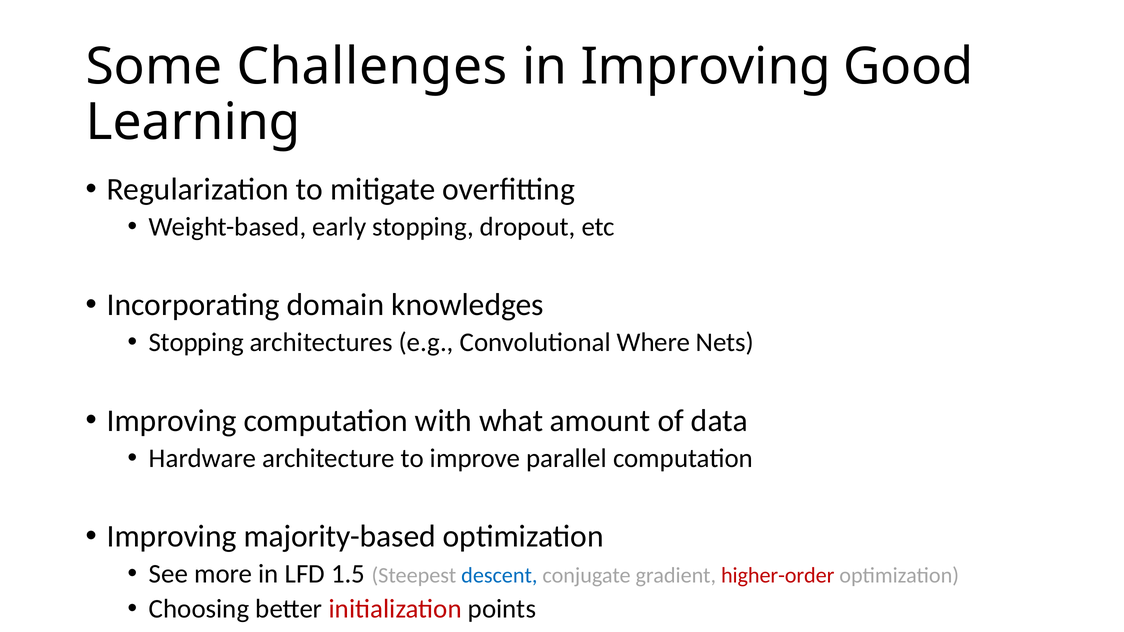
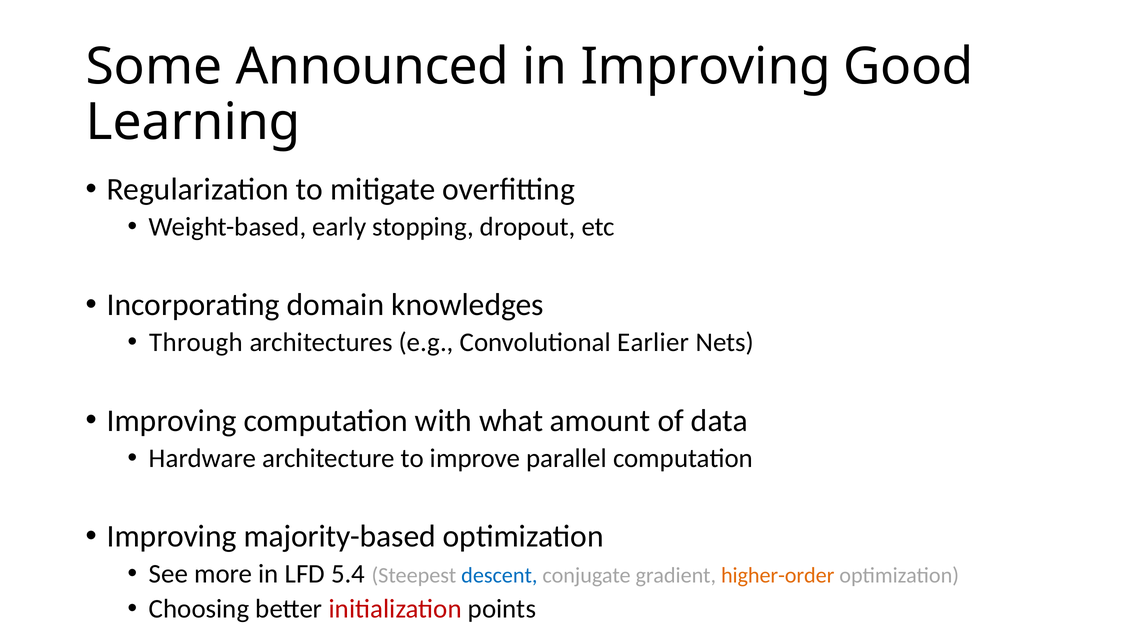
Challenges: Challenges -> Announced
Stopping at (196, 343): Stopping -> Through
Where: Where -> Earlier
1.5: 1.5 -> 5.4
higher-order colour: red -> orange
